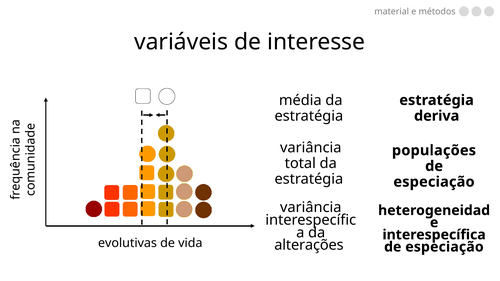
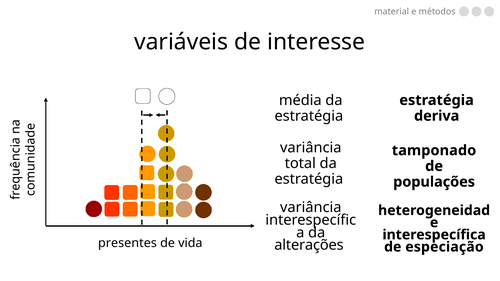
populações: populações -> tamponado
especiação at (434, 182): especiação -> populações
evolutivas: evolutivas -> presentes
